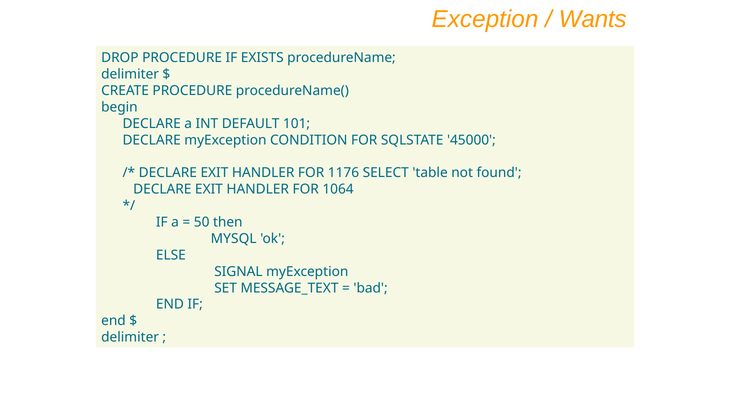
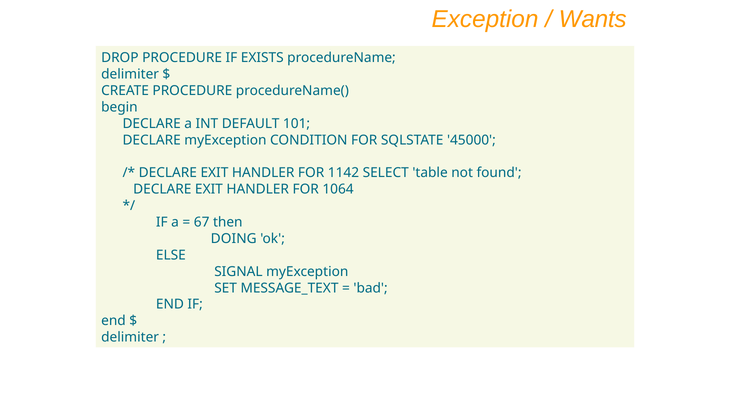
1176: 1176 -> 1142
50: 50 -> 67
MYSQL: MYSQL -> DOING
